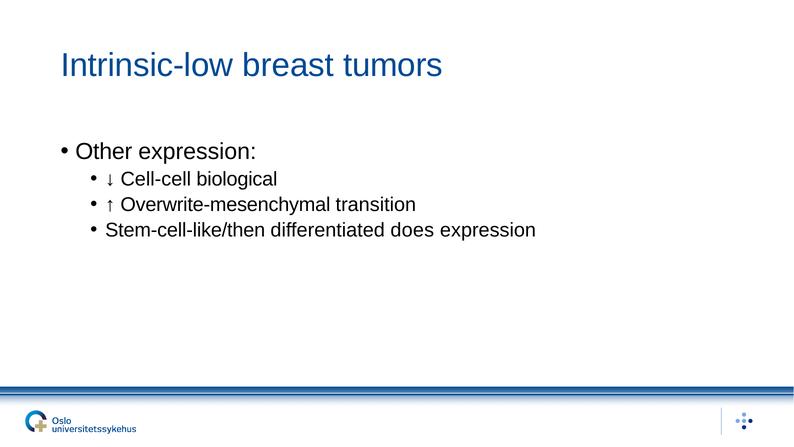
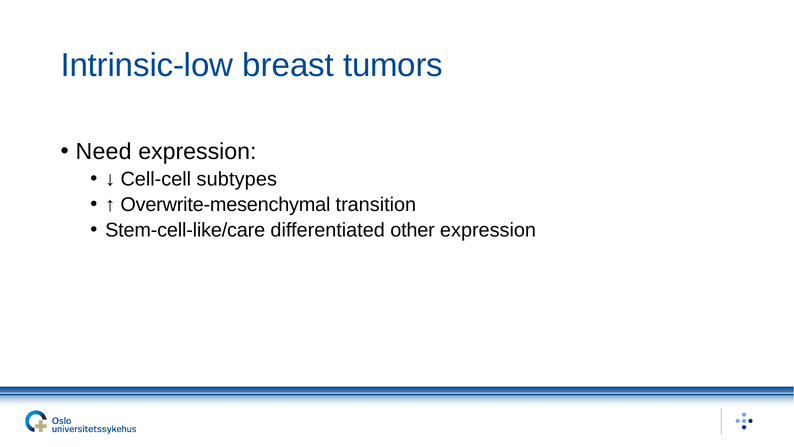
Other: Other -> Need
biological: biological -> subtypes
Stem-cell-like/then: Stem-cell-like/then -> Stem-cell-like/care
does: does -> other
